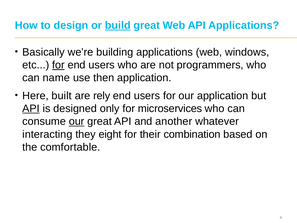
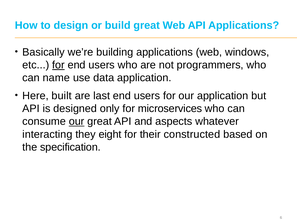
build underline: present -> none
then: then -> data
rely: rely -> last
API at (31, 108) underline: present -> none
another: another -> aspects
combination: combination -> constructed
comfortable: comfortable -> specification
